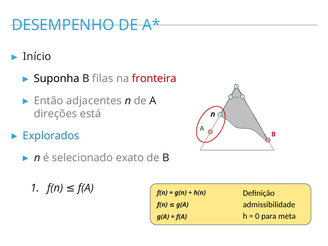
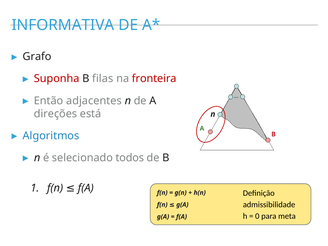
DESEMPENHO: DESEMPENHO -> INFORMATIVA
Início: Início -> Grafo
Suponha colour: black -> red
Explorados: Explorados -> Algoritmos
exato: exato -> todos
